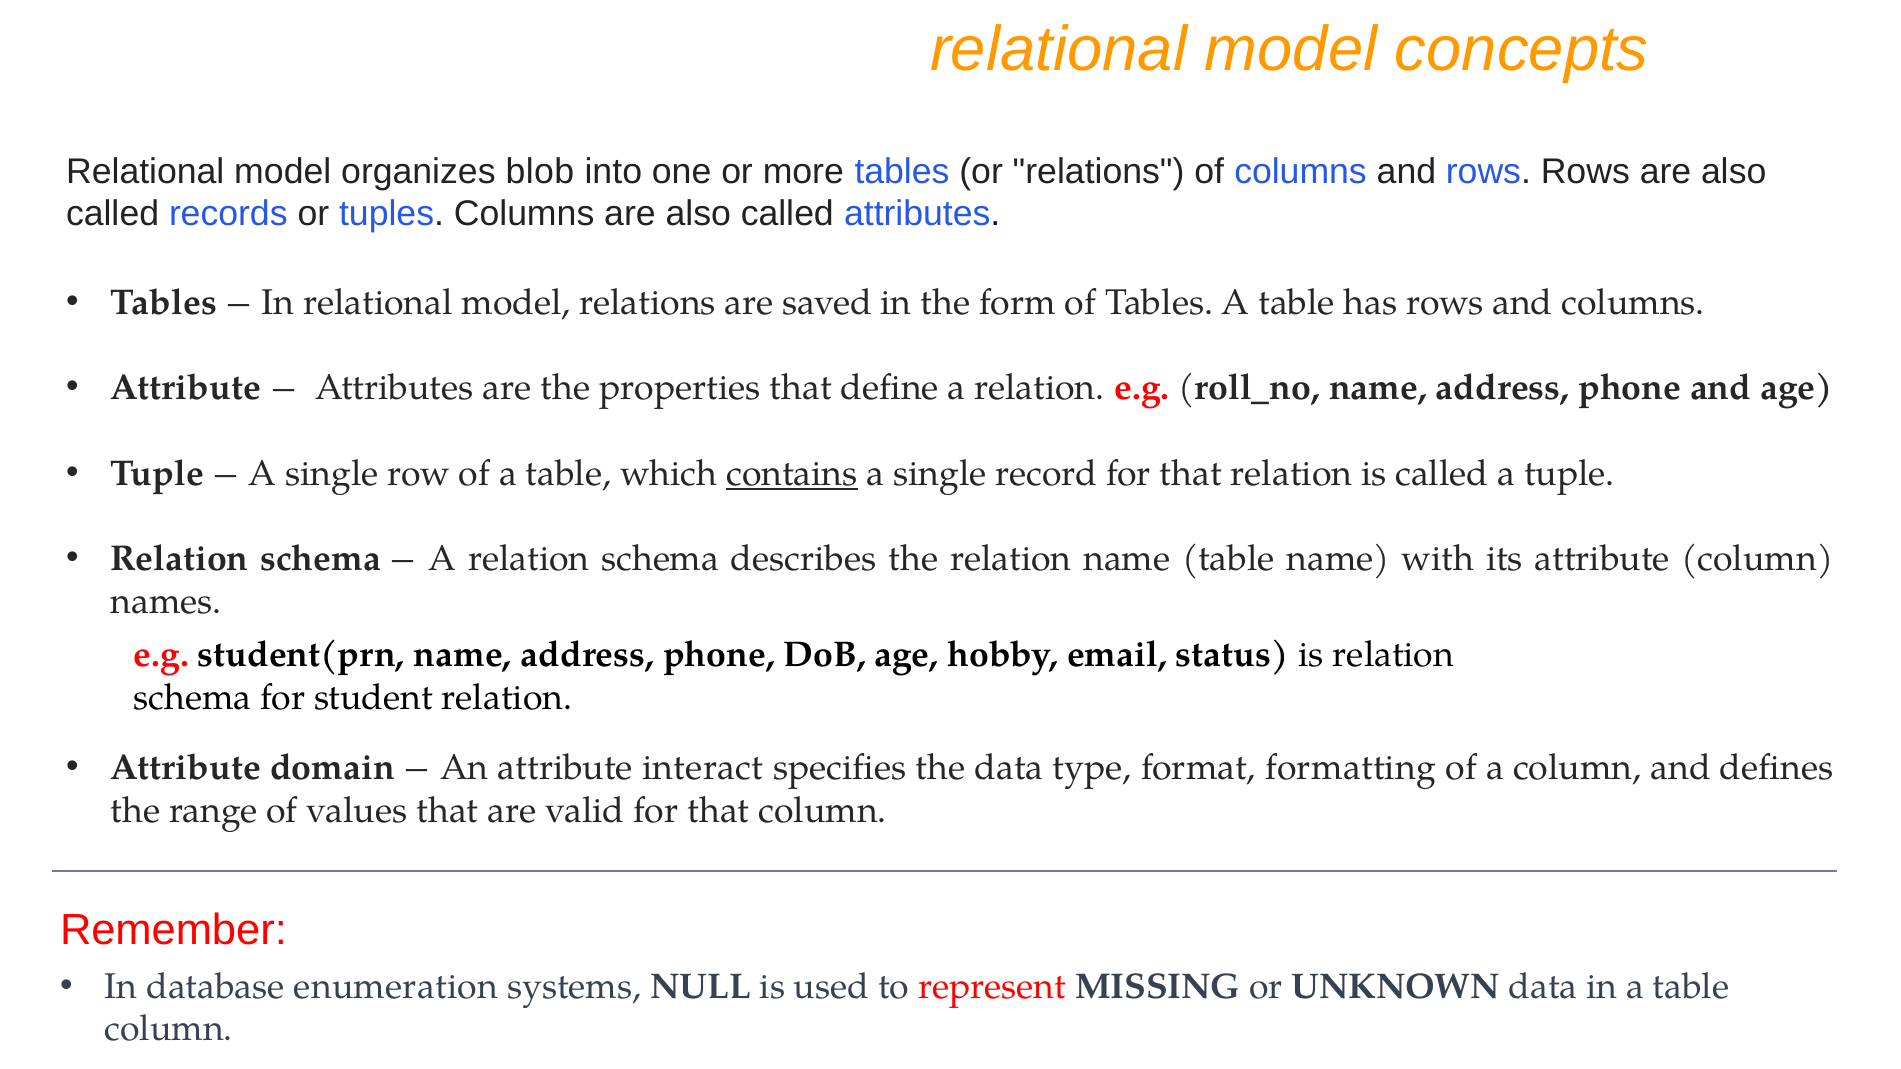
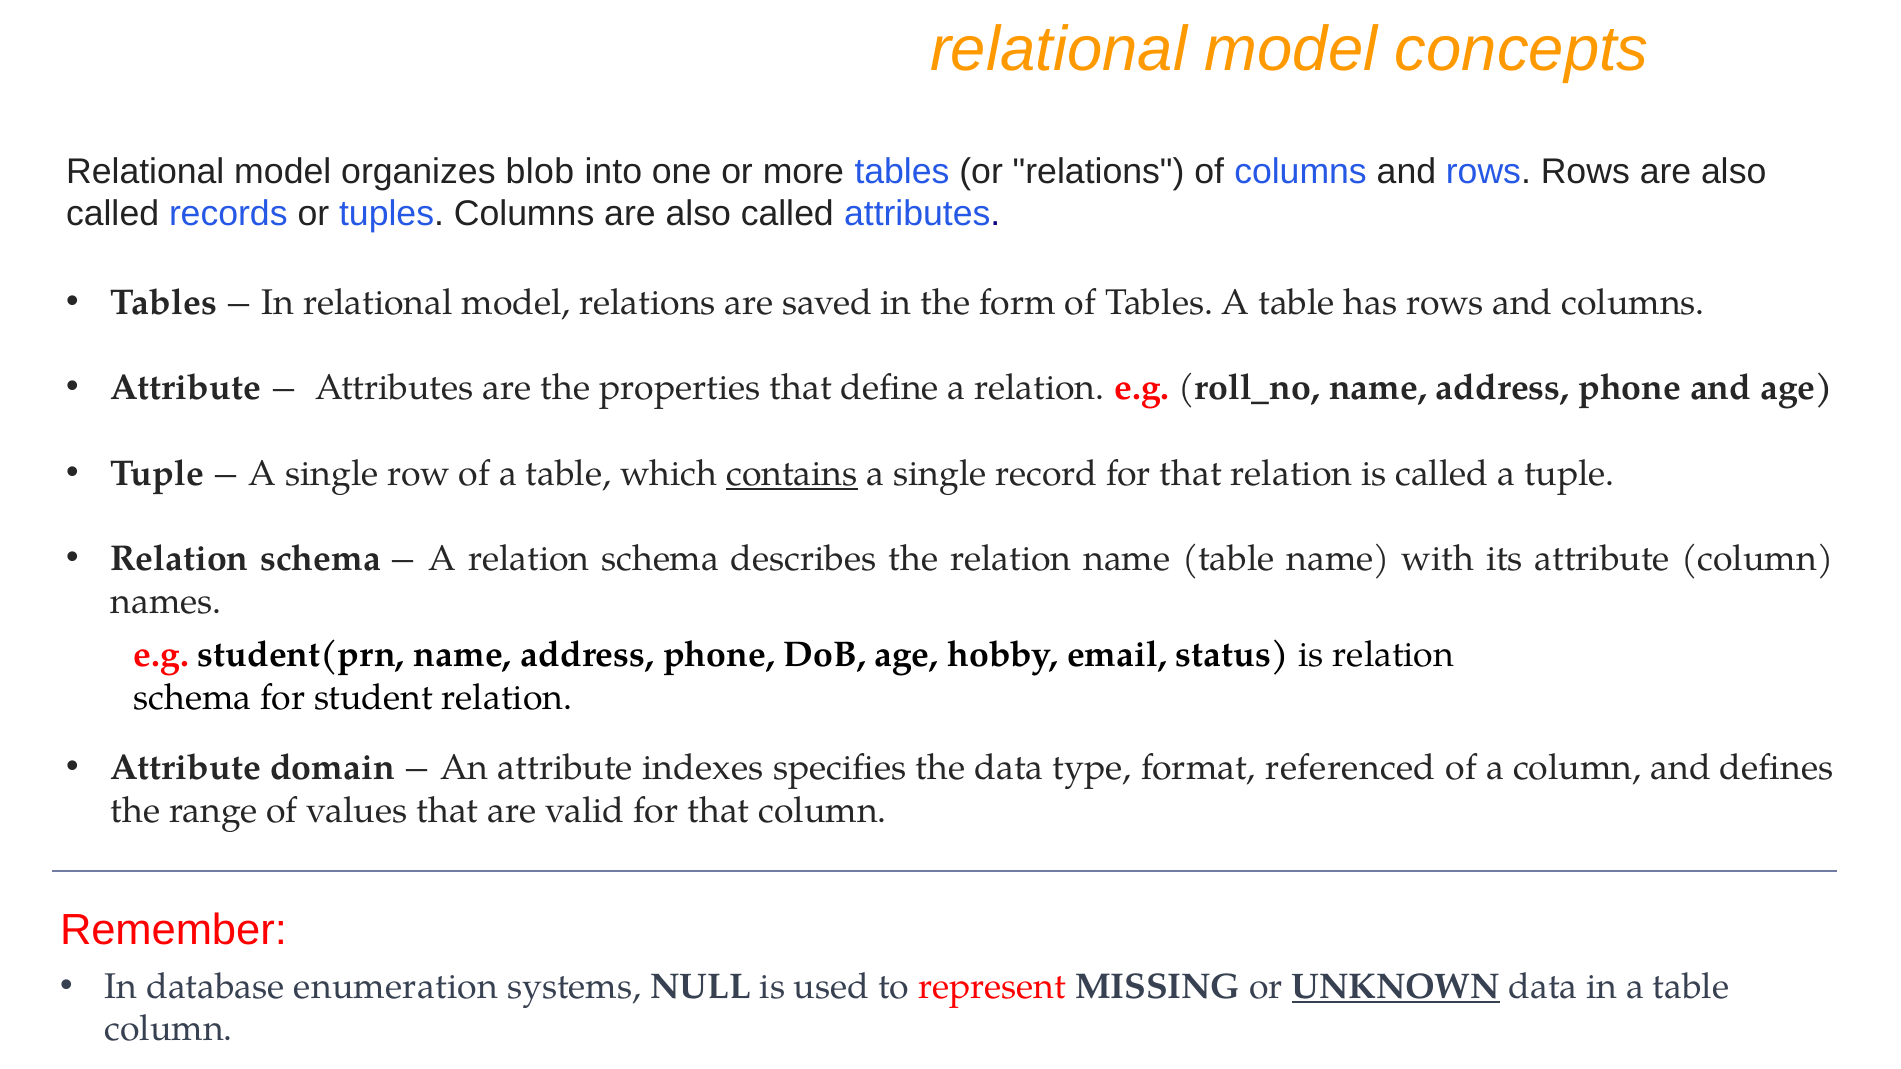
interact: interact -> indexes
formatting: formatting -> referenced
UNKNOWN underline: none -> present
